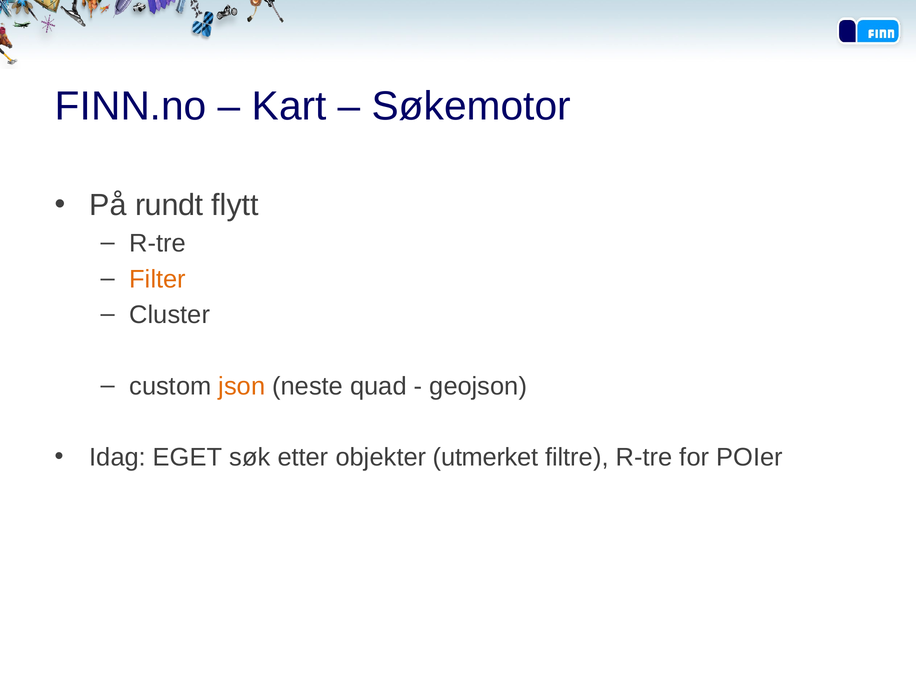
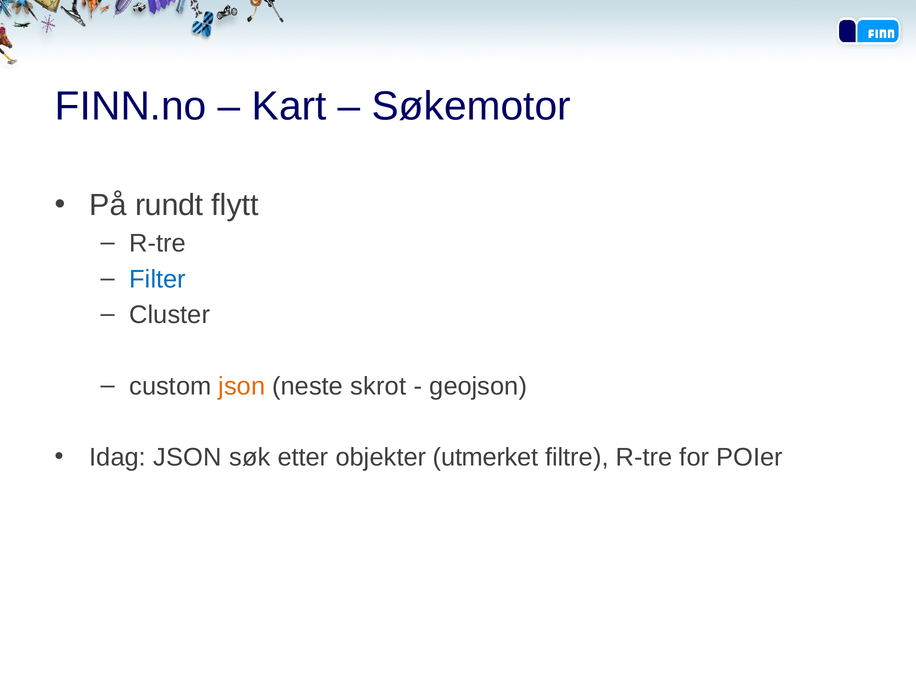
Filter colour: orange -> blue
quad: quad -> skrot
Idag EGET: EGET -> JSON
